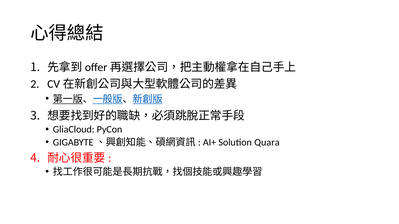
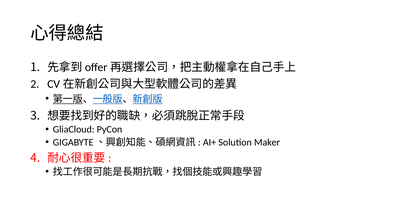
Quara: Quara -> Maker
